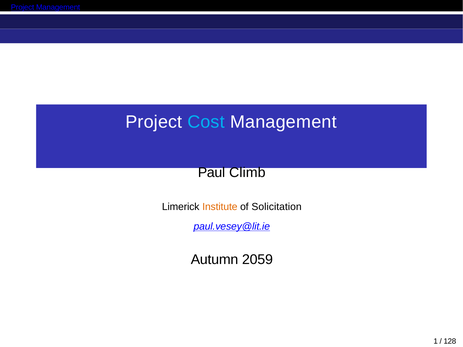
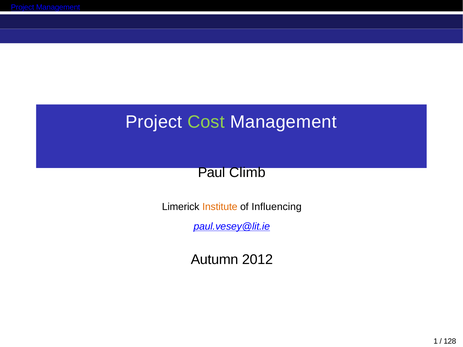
Cost colour: light blue -> light green
Solicitation: Solicitation -> Influencing
2059: 2059 -> 2012
